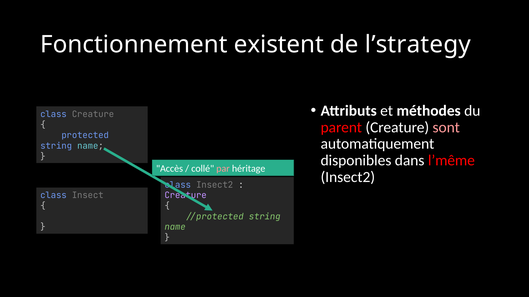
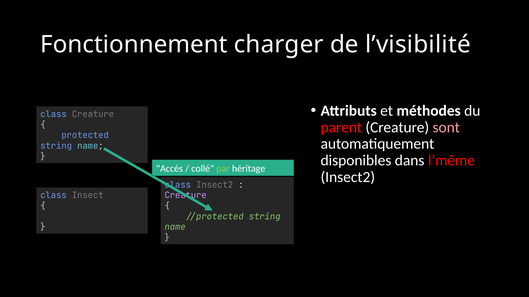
existent: existent -> charger
l’strategy: l’strategy -> l’visibilité
par colour: pink -> light green
